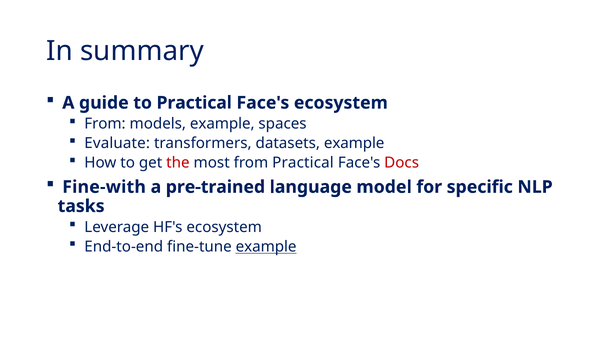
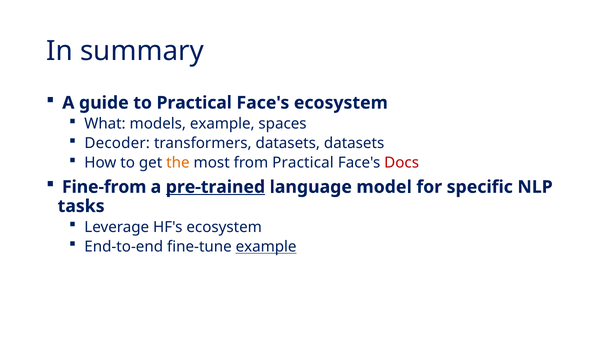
From at (105, 124): From -> What
Evaluate: Evaluate -> Decoder
datasets example: example -> datasets
the colour: red -> orange
Fine-with: Fine-with -> Fine-from
pre-trained underline: none -> present
